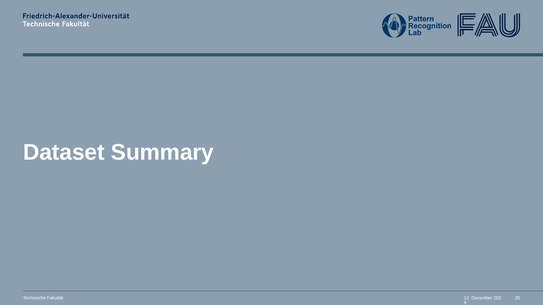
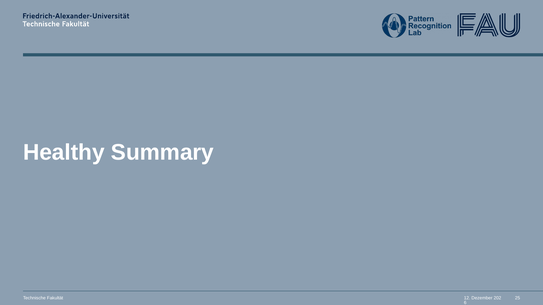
Dataset: Dataset -> Healthy
